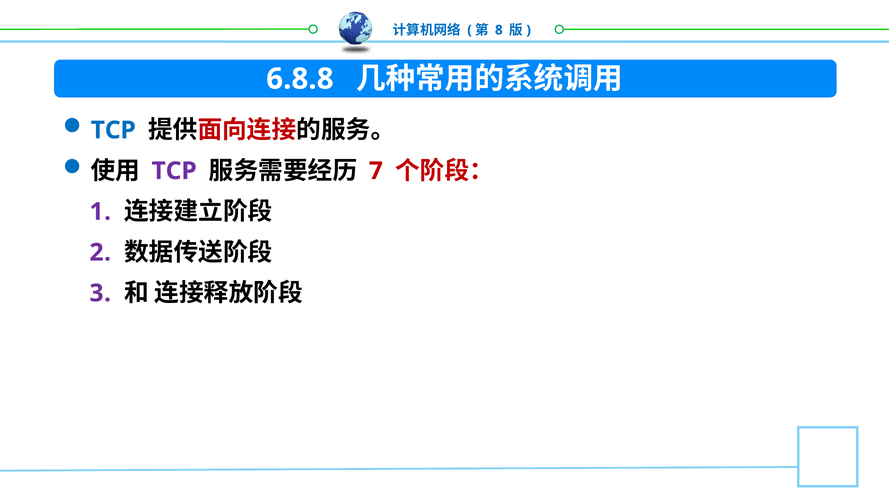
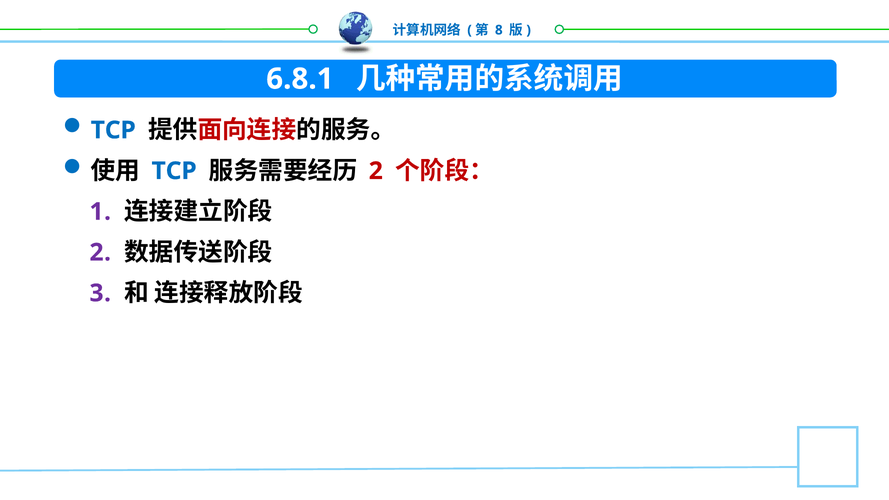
6.8.8: 6.8.8 -> 6.8.1
TCP at (174, 171) colour: purple -> blue
7 at (376, 171): 7 -> 2
